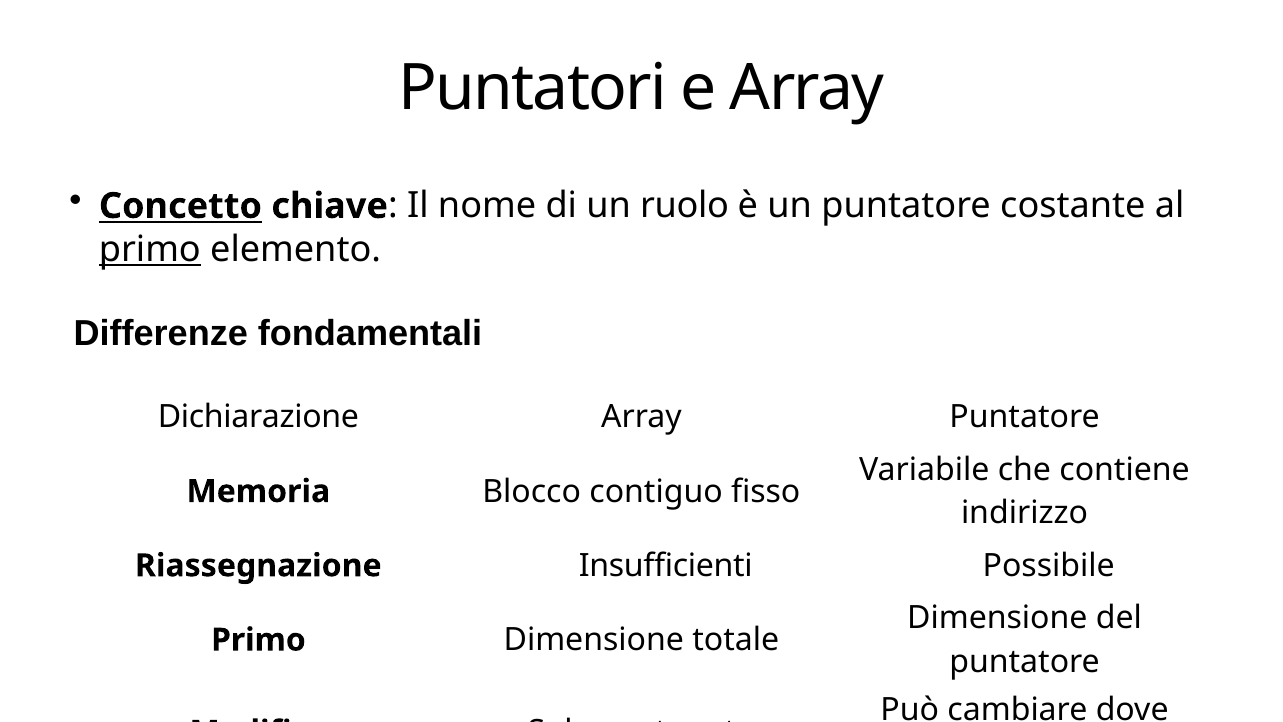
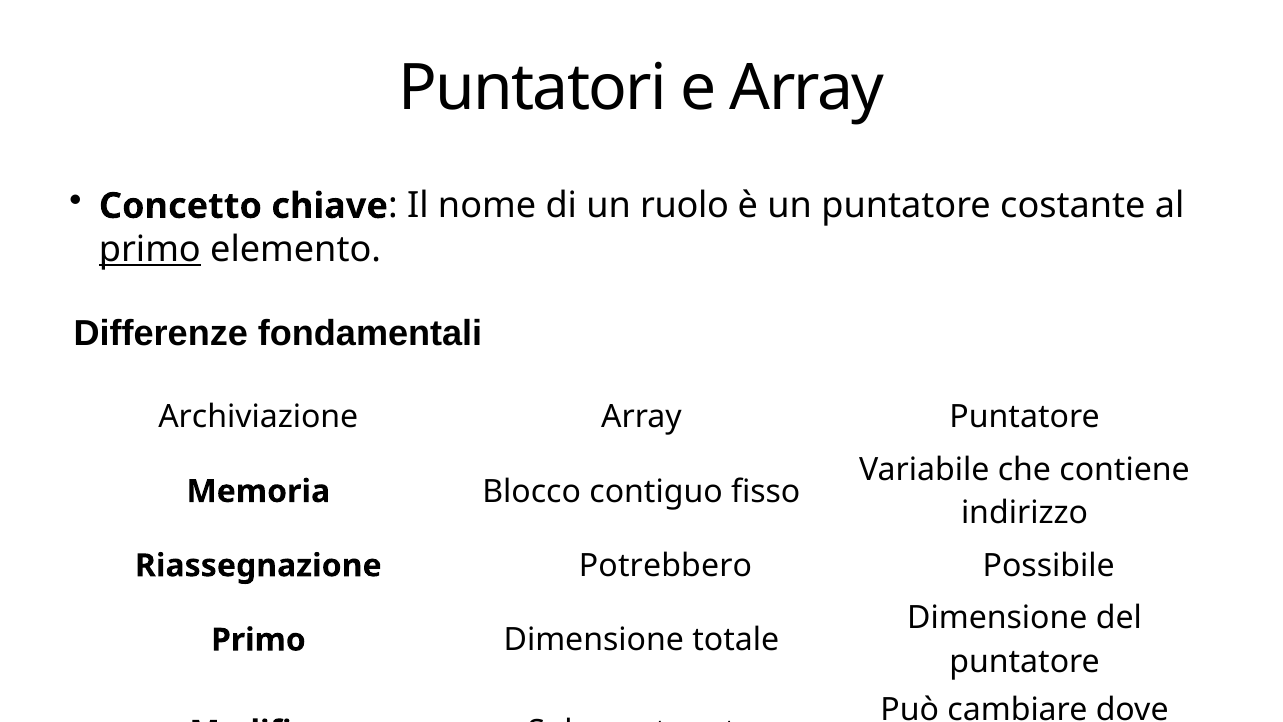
Concetto underline: present -> none
Dichiarazione: Dichiarazione -> Archiviazione
Insufficienti: Insufficienti -> Potrebbero
